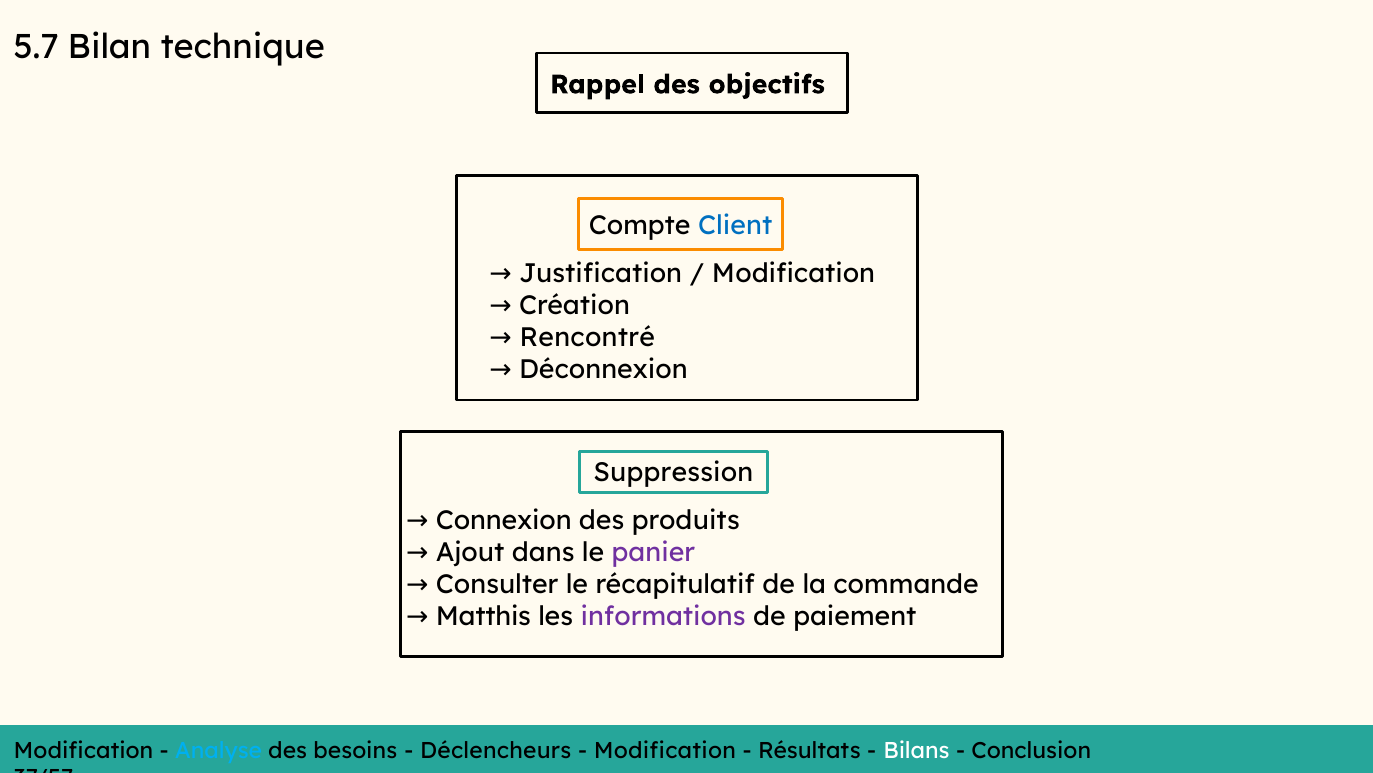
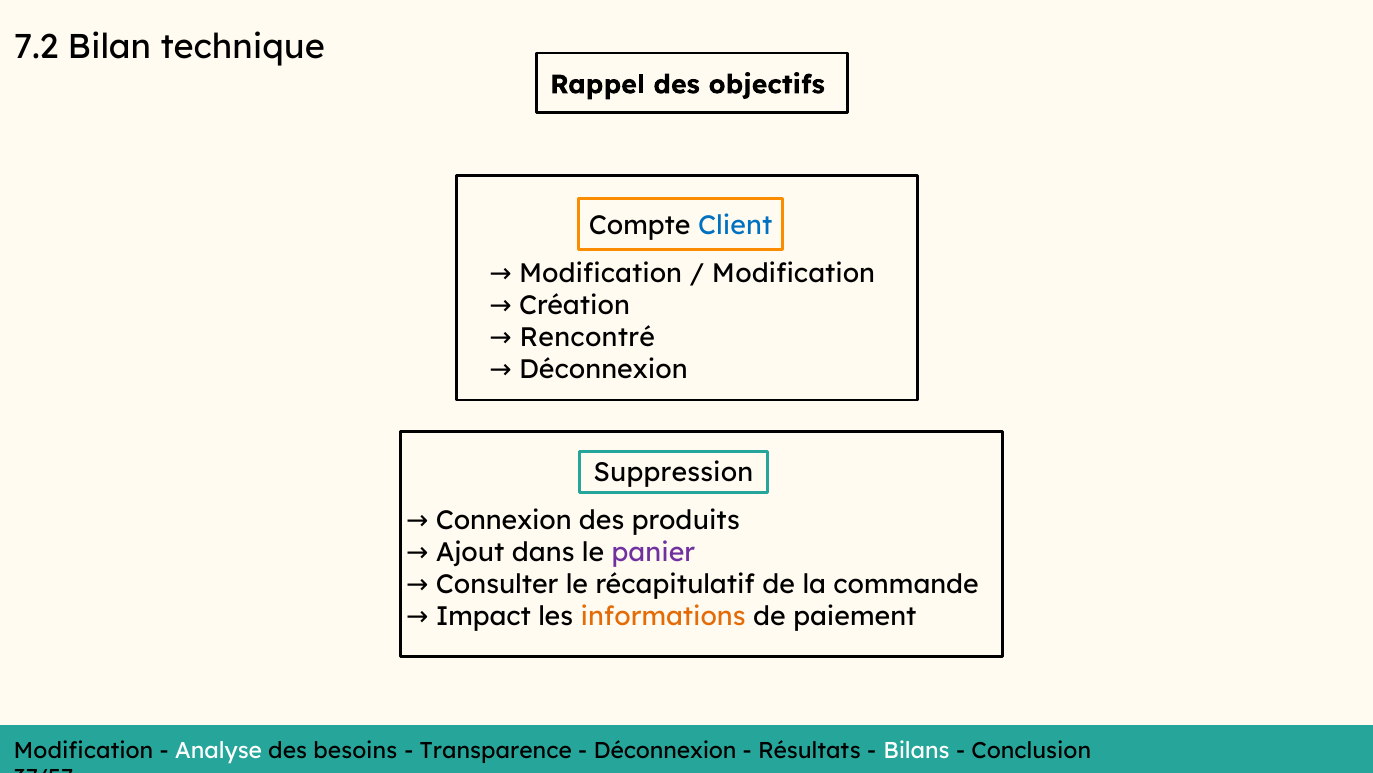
5.7: 5.7 -> 7.2
Justification at (601, 274): Justification -> Modification
Matthis: Matthis -> Impact
informations colour: purple -> orange
Analyse colour: light blue -> white
Déclencheurs: Déclencheurs -> Transparence
Modification at (665, 750): Modification -> Déconnexion
